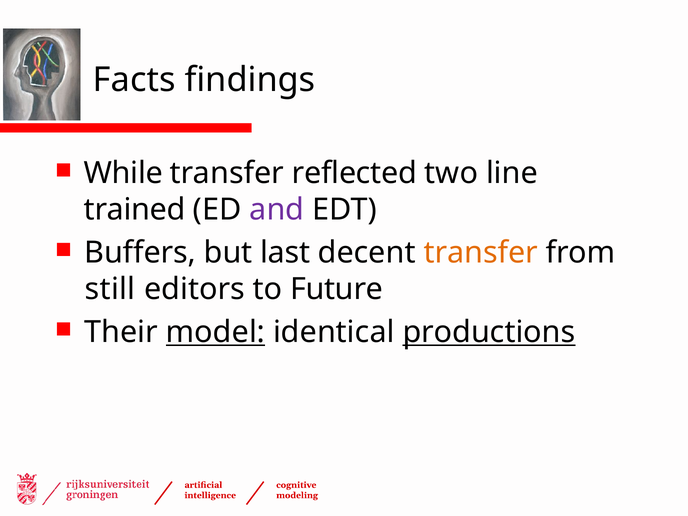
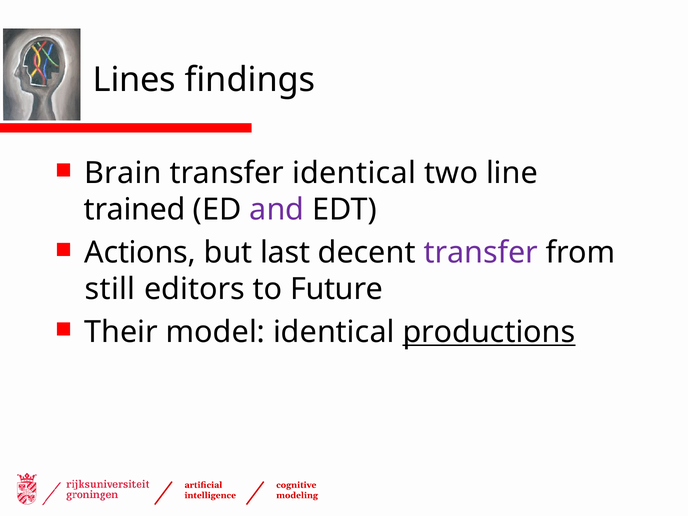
Facts: Facts -> Lines
While: While -> Brain
transfer reflected: reflected -> identical
Buffers: Buffers -> Actions
transfer at (481, 253) colour: orange -> purple
model underline: present -> none
